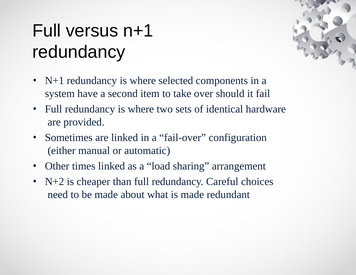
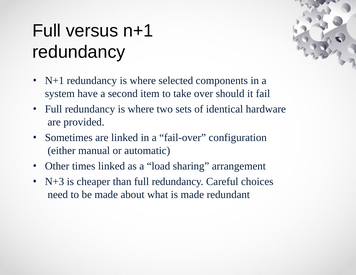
N+2: N+2 -> N+3
